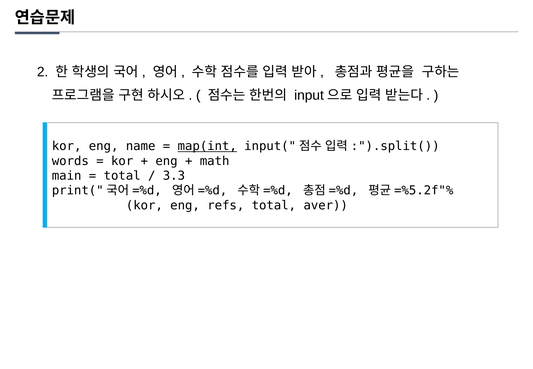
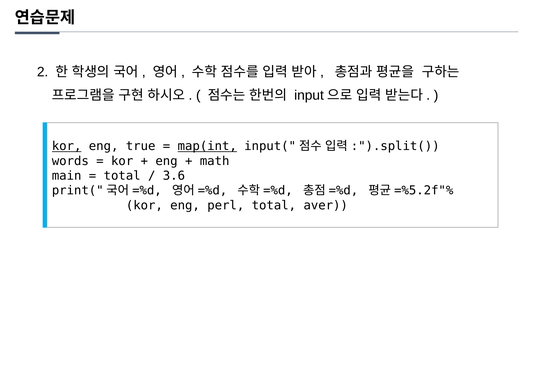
kor at (67, 146) underline: none -> present
name: name -> true
3.3: 3.3 -> 3.6
refs: refs -> perl
